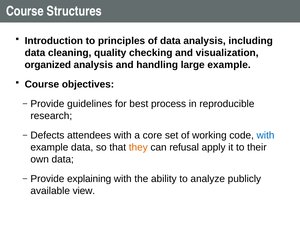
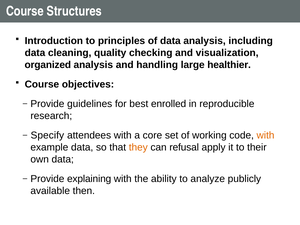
large example: example -> healthier
process: process -> enrolled
Defects: Defects -> Specify
with at (266, 135) colour: blue -> orange
view: view -> then
